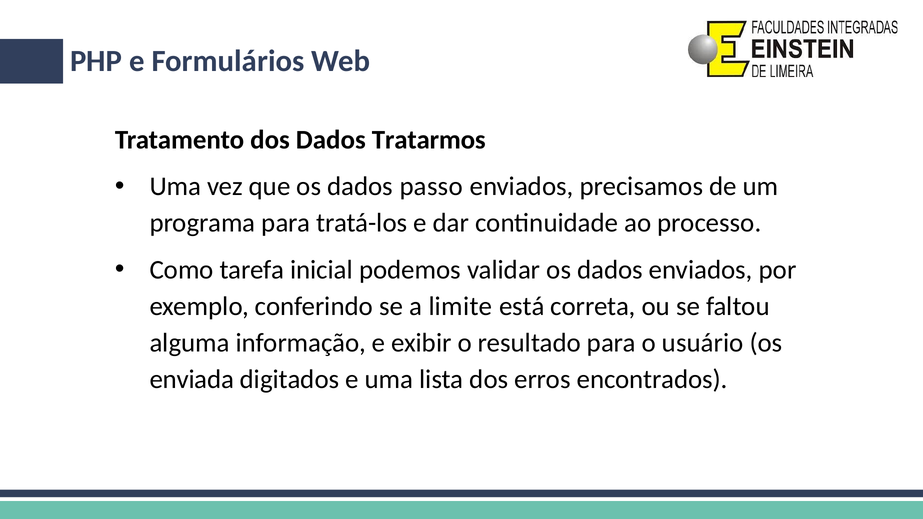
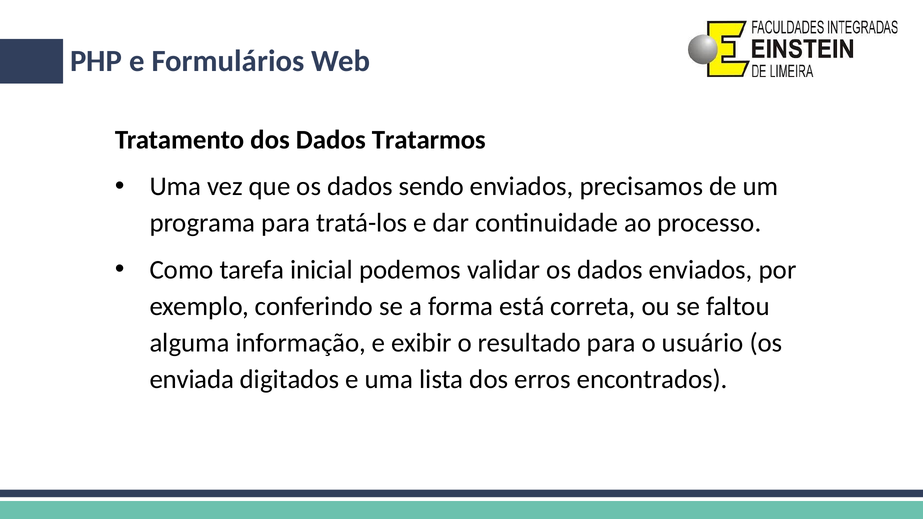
passo: passo -> sendo
limite: limite -> forma
